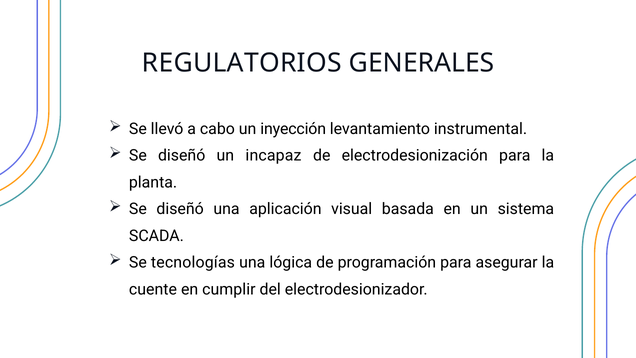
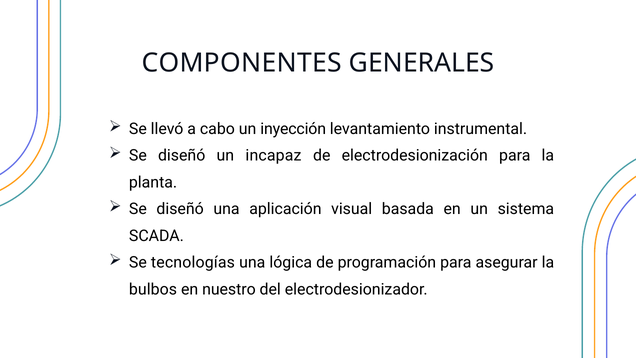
REGULATORIOS: REGULATORIOS -> COMPONENTES
cuente: cuente -> bulbos
cumplir: cumplir -> nuestro
